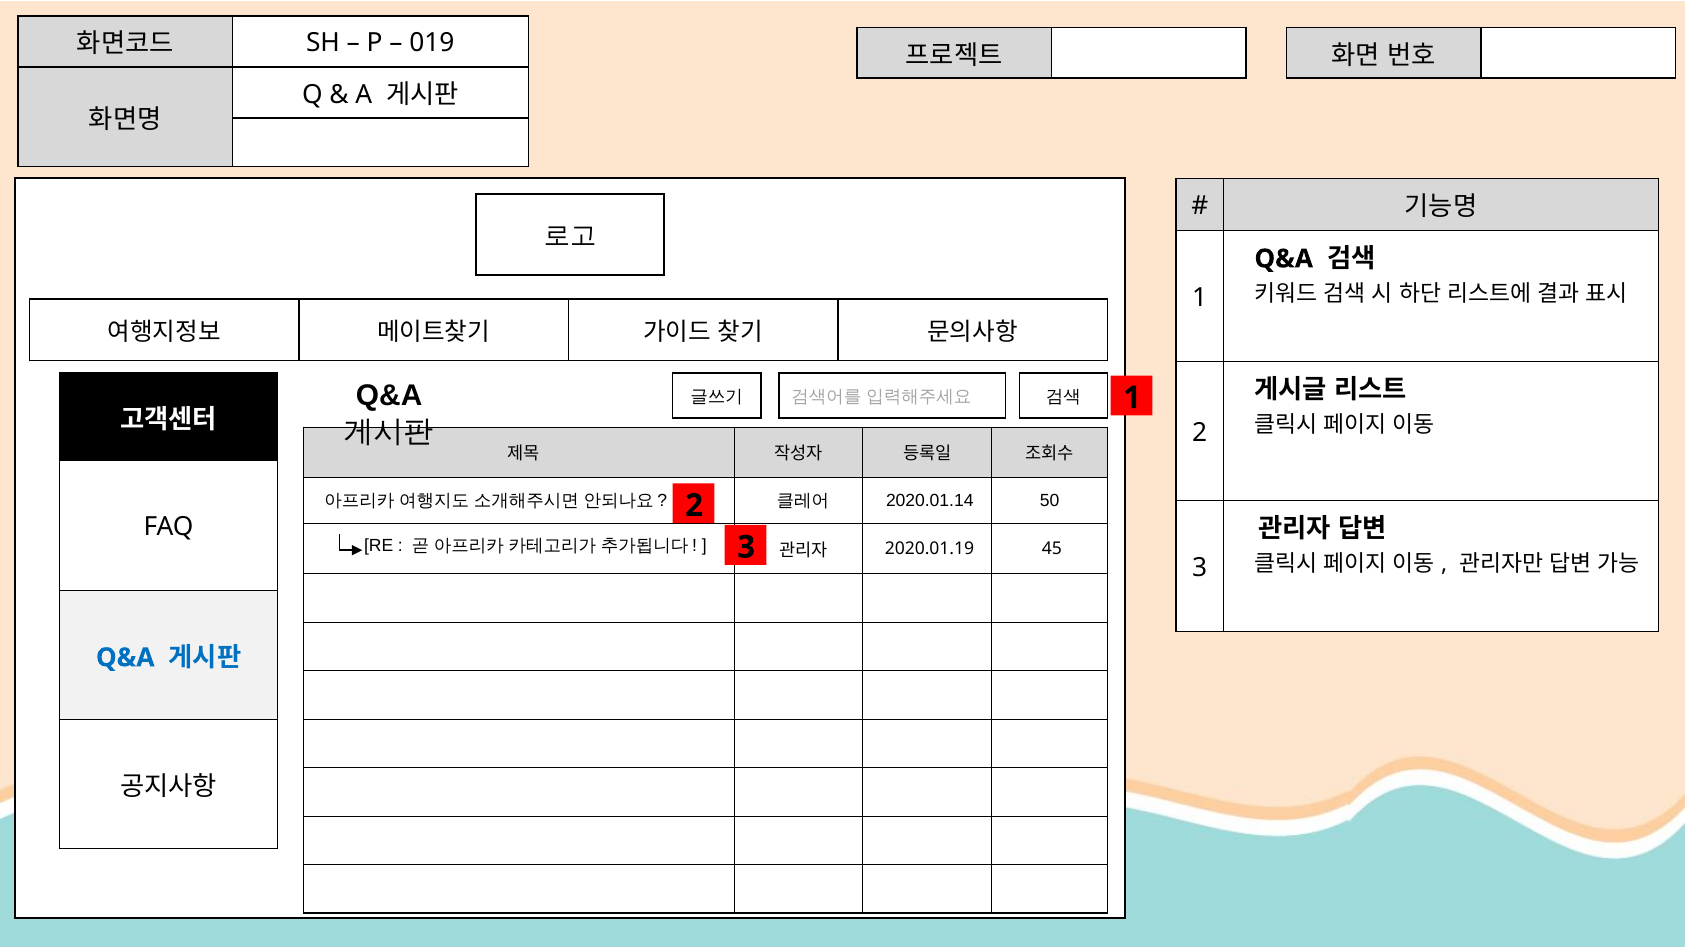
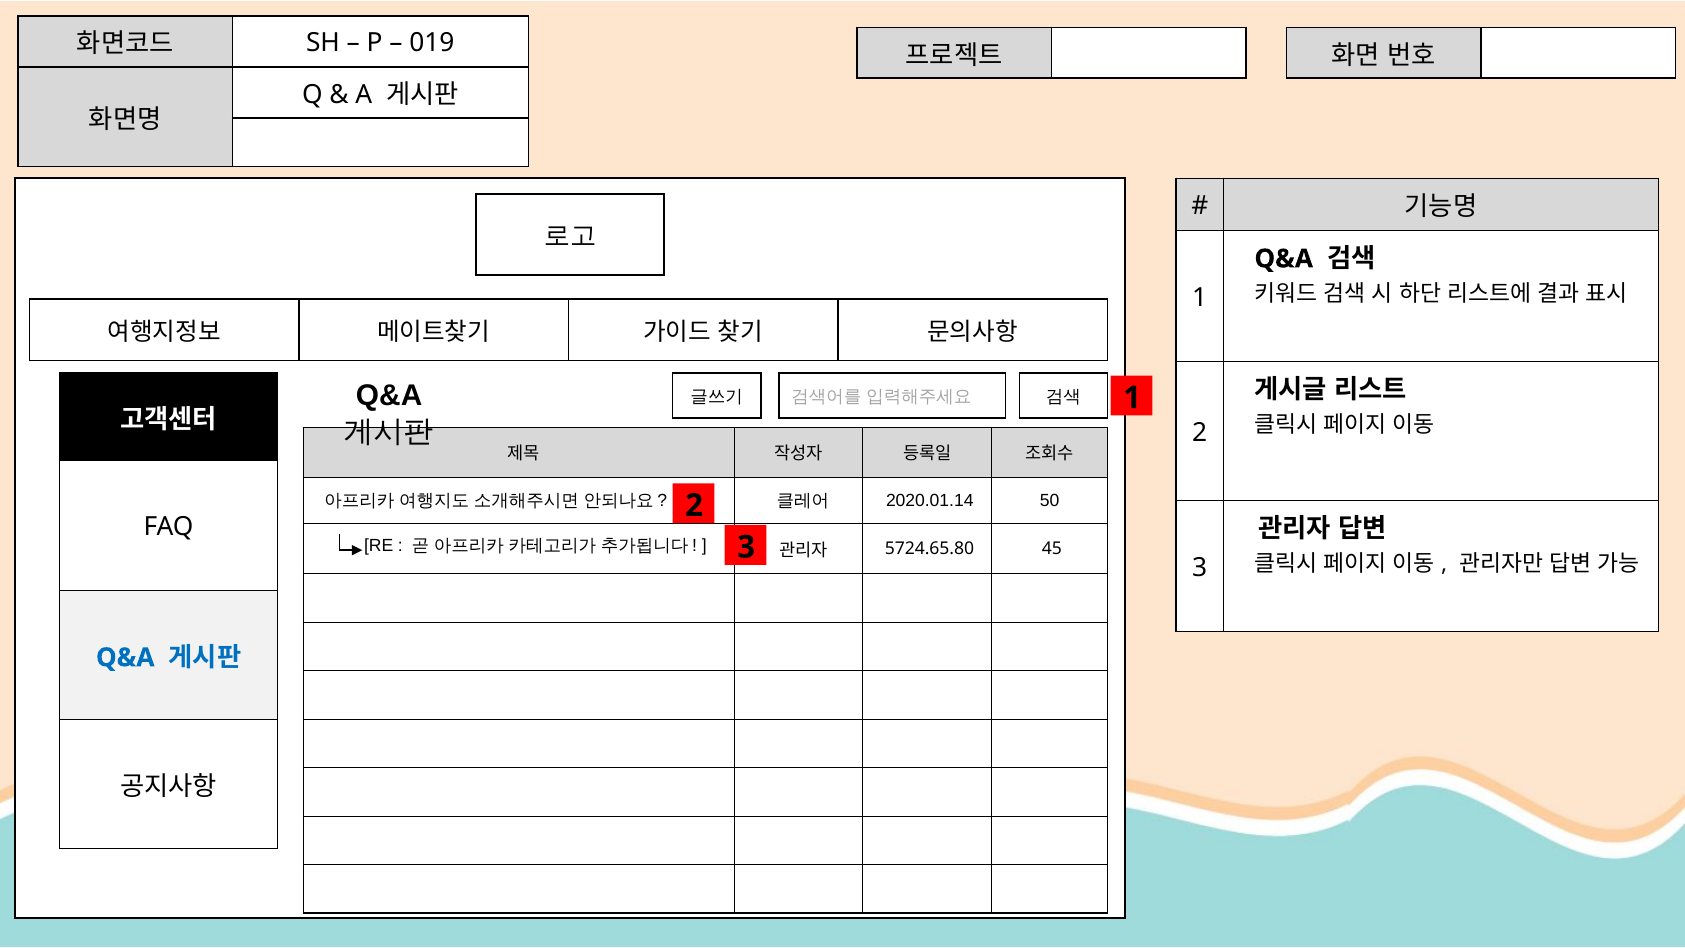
2020.01.19: 2020.01.19 -> 5724.65.80
